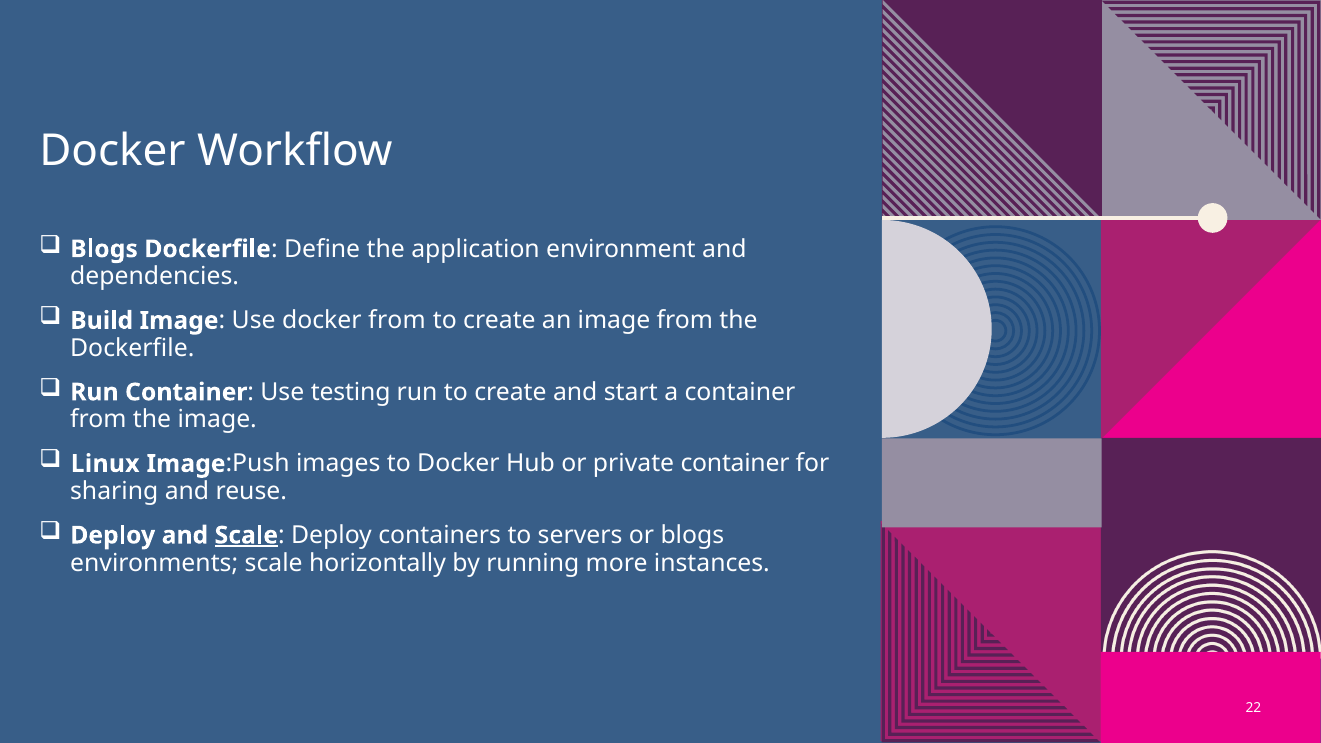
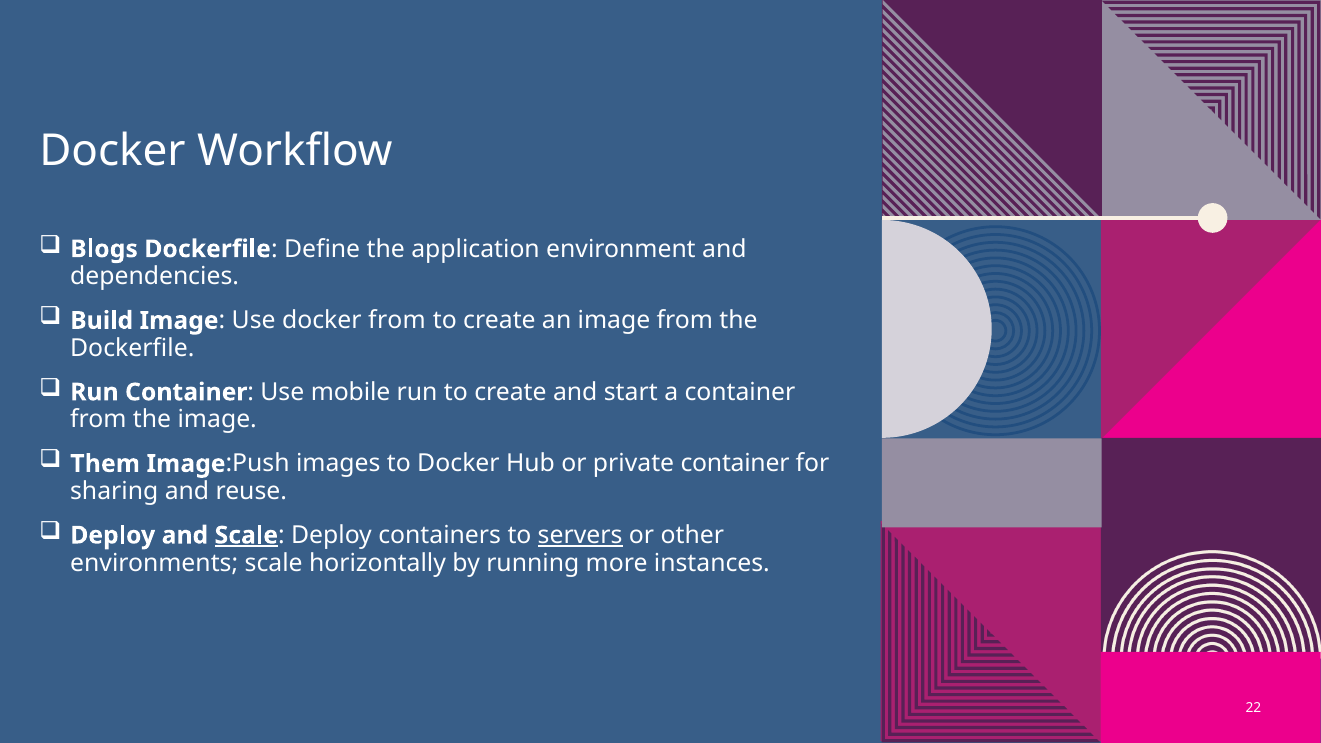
testing: testing -> mobile
Linux: Linux -> Them
servers underline: none -> present
or blogs: blogs -> other
